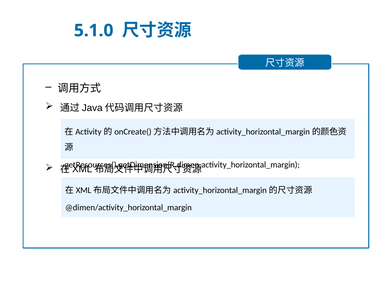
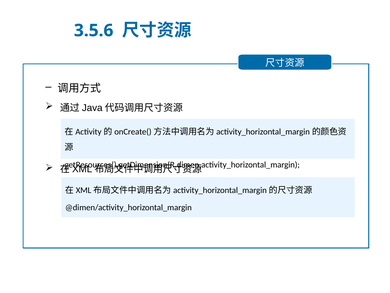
5.1.0: 5.1.0 -> 3.5.6
